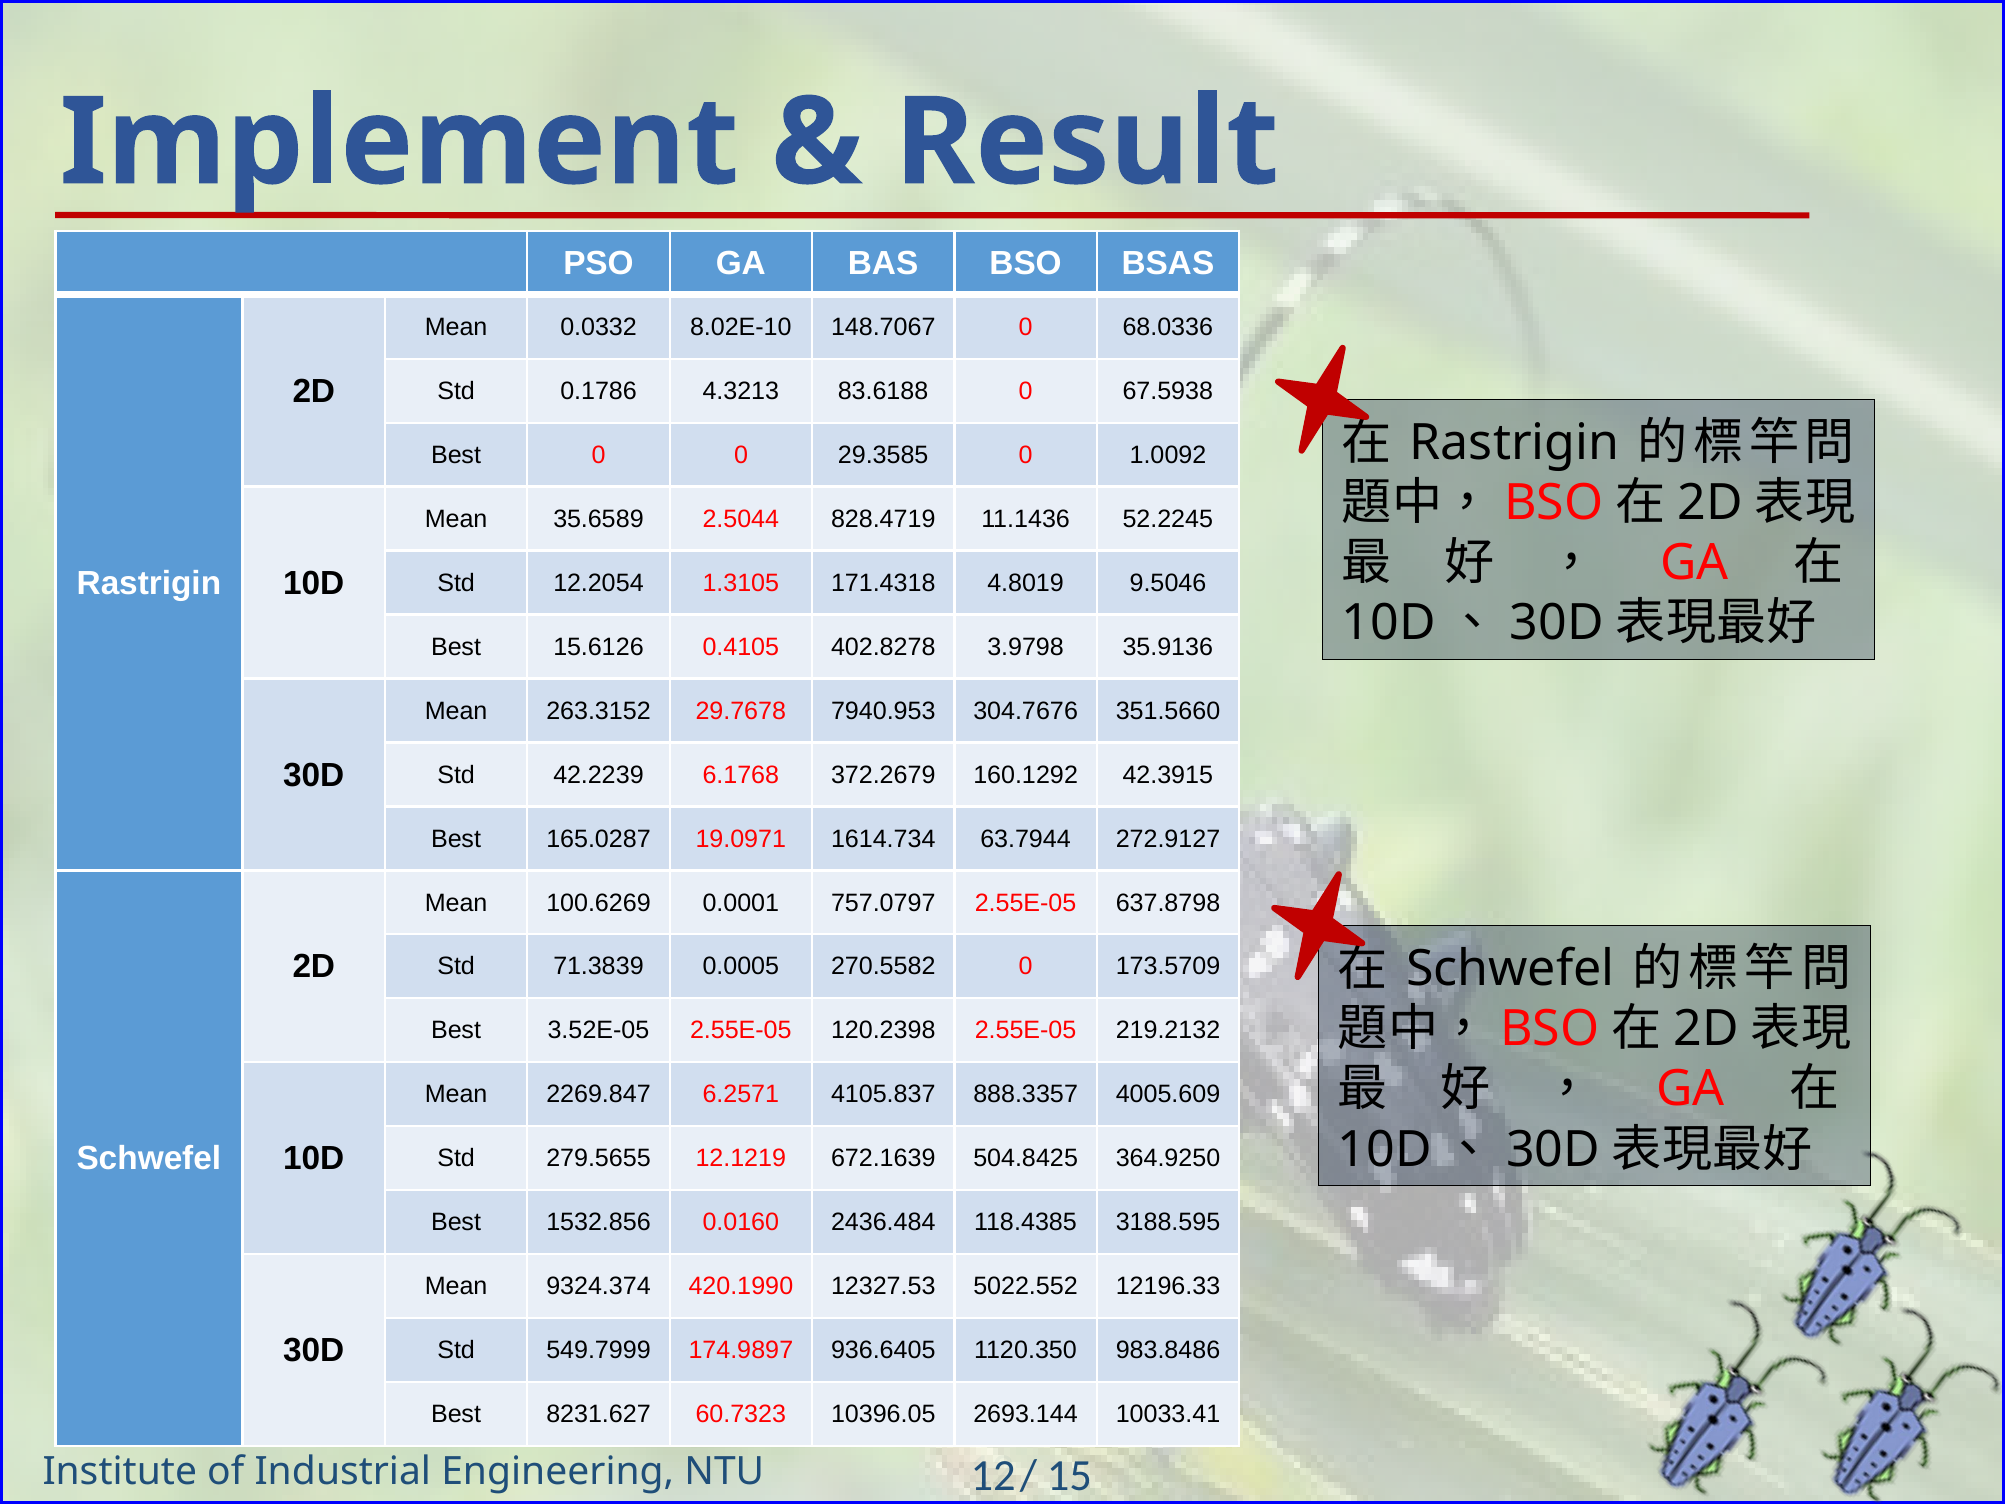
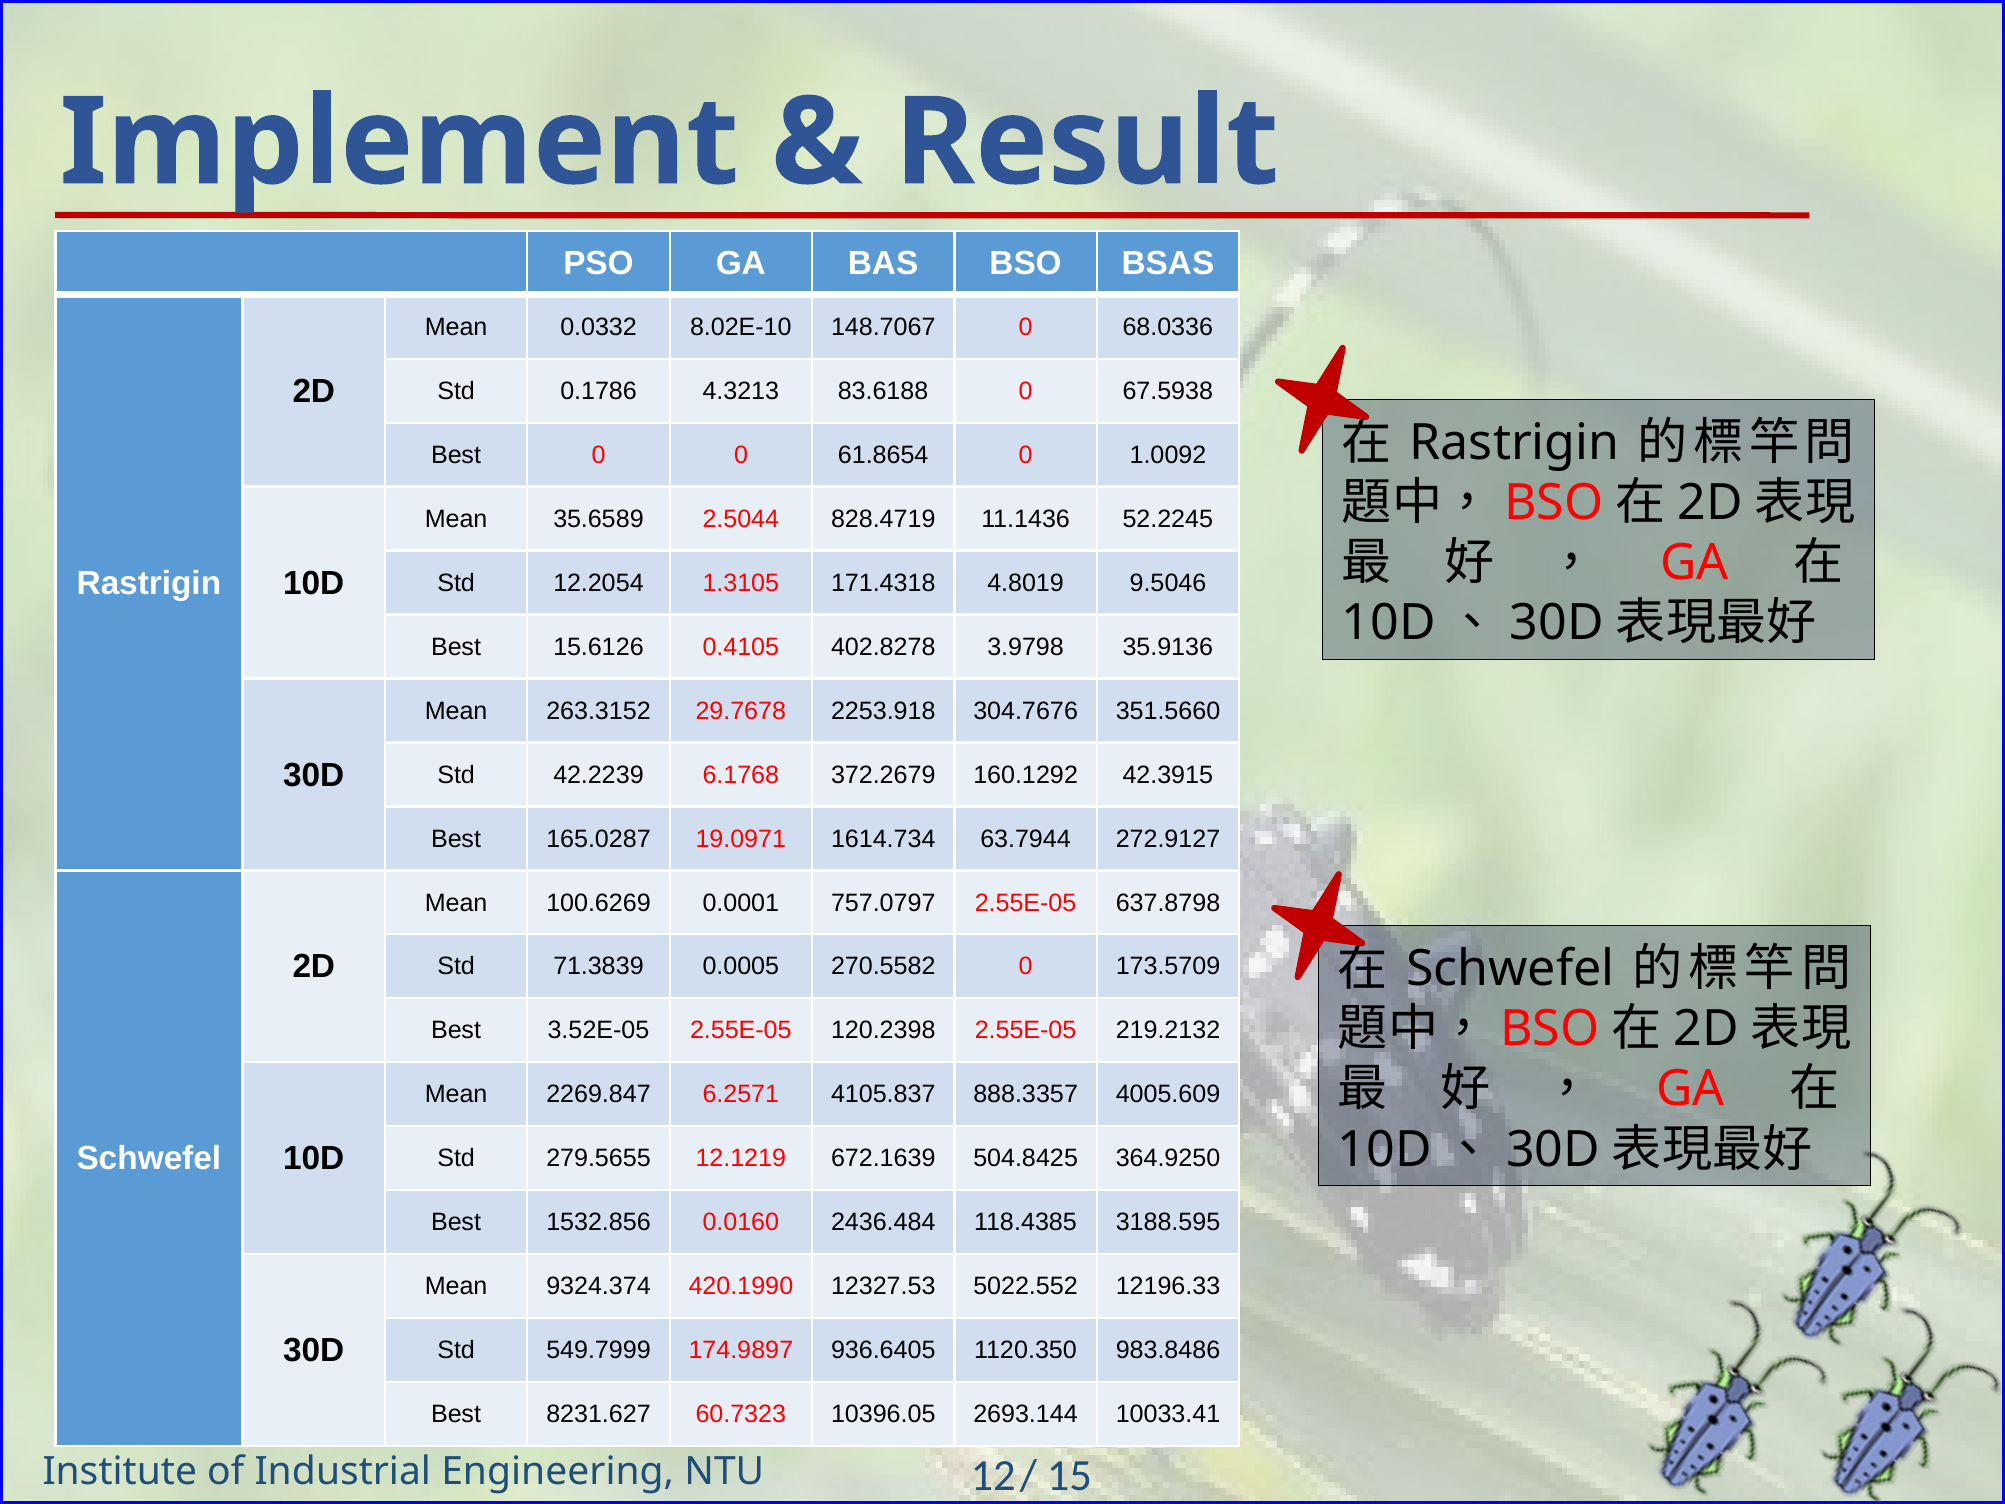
29.3585: 29.3585 -> 61.8654
7940.953: 7940.953 -> 2253.918
